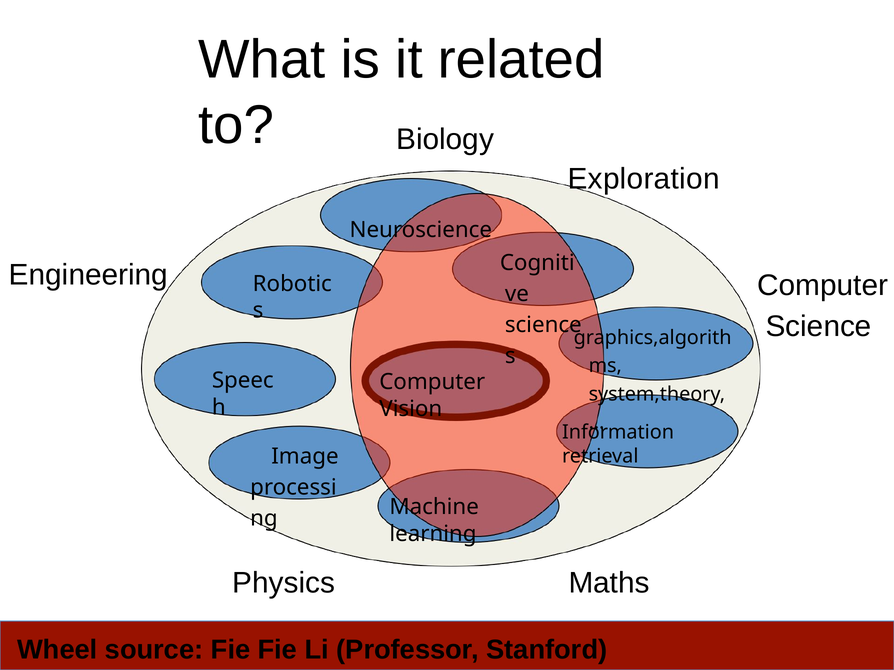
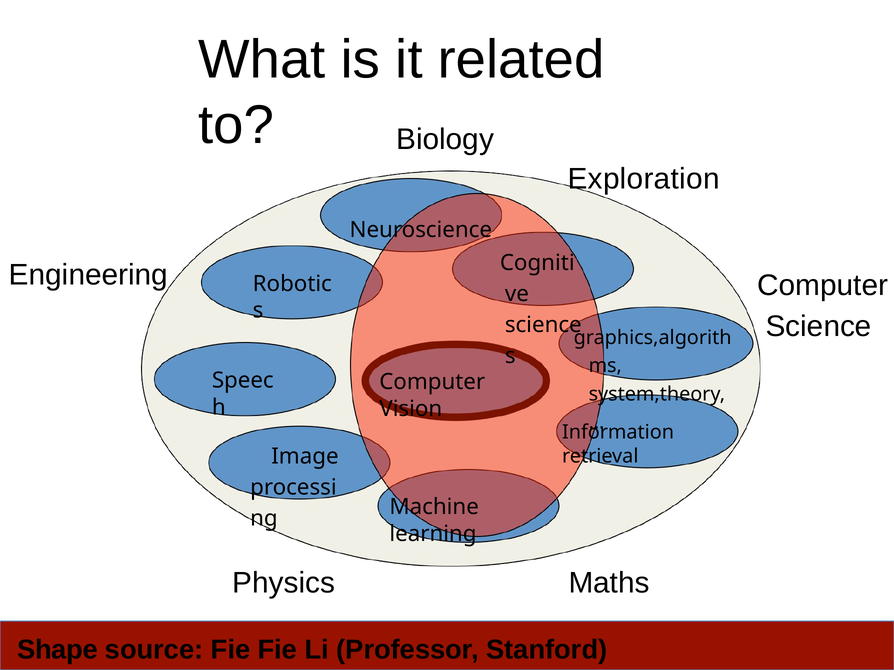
Wheel: Wheel -> Shape
